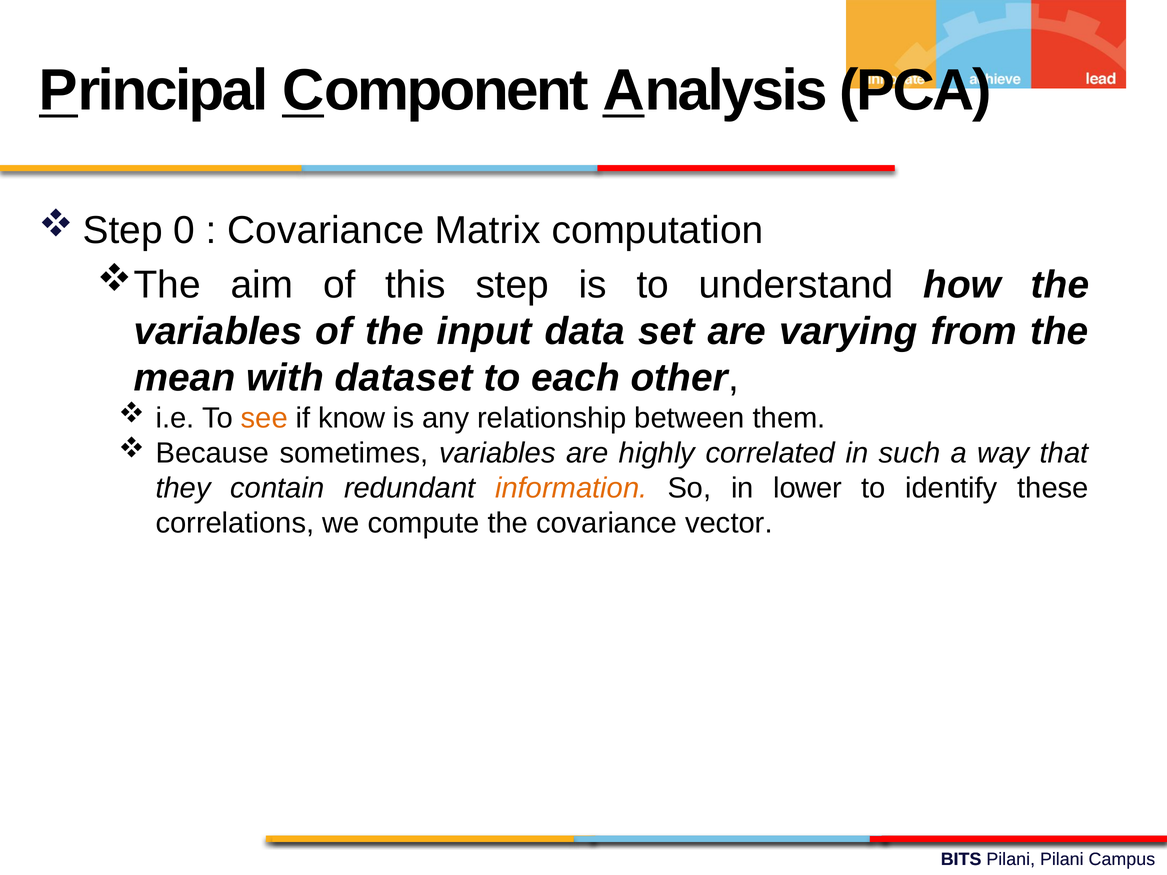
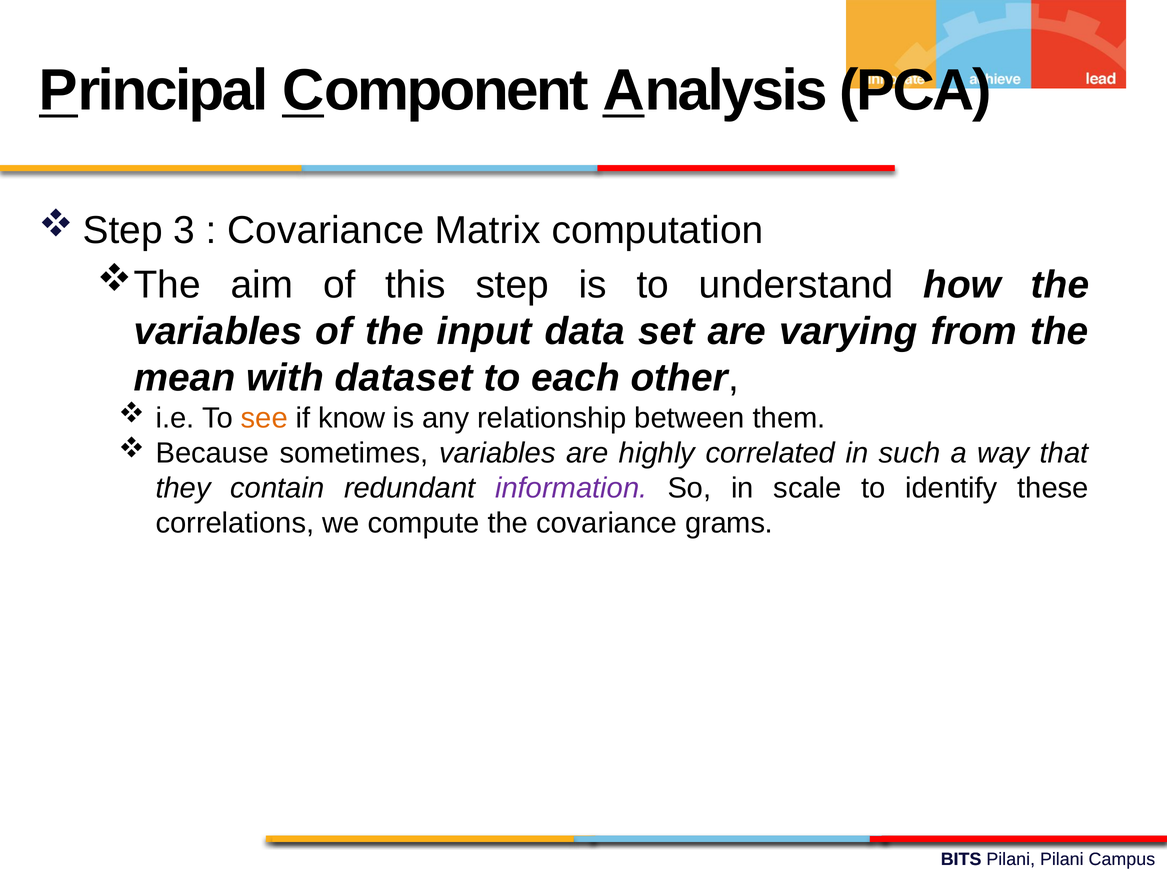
0: 0 -> 3
information colour: orange -> purple
lower: lower -> scale
vector: vector -> grams
